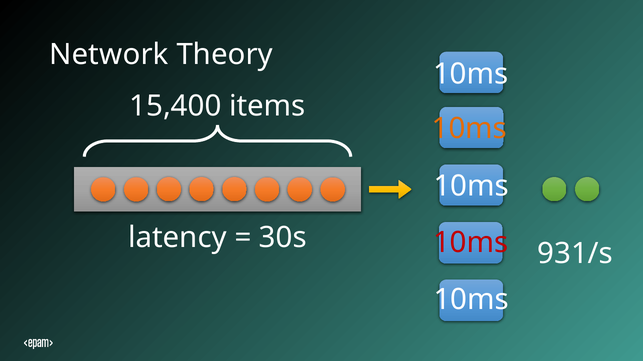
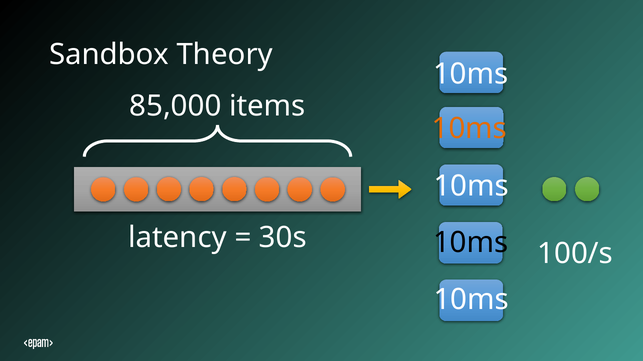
Network: Network -> Sandbox
15,400: 15,400 -> 85,000
10ms at (471, 243) colour: red -> black
931/s: 931/s -> 100/s
